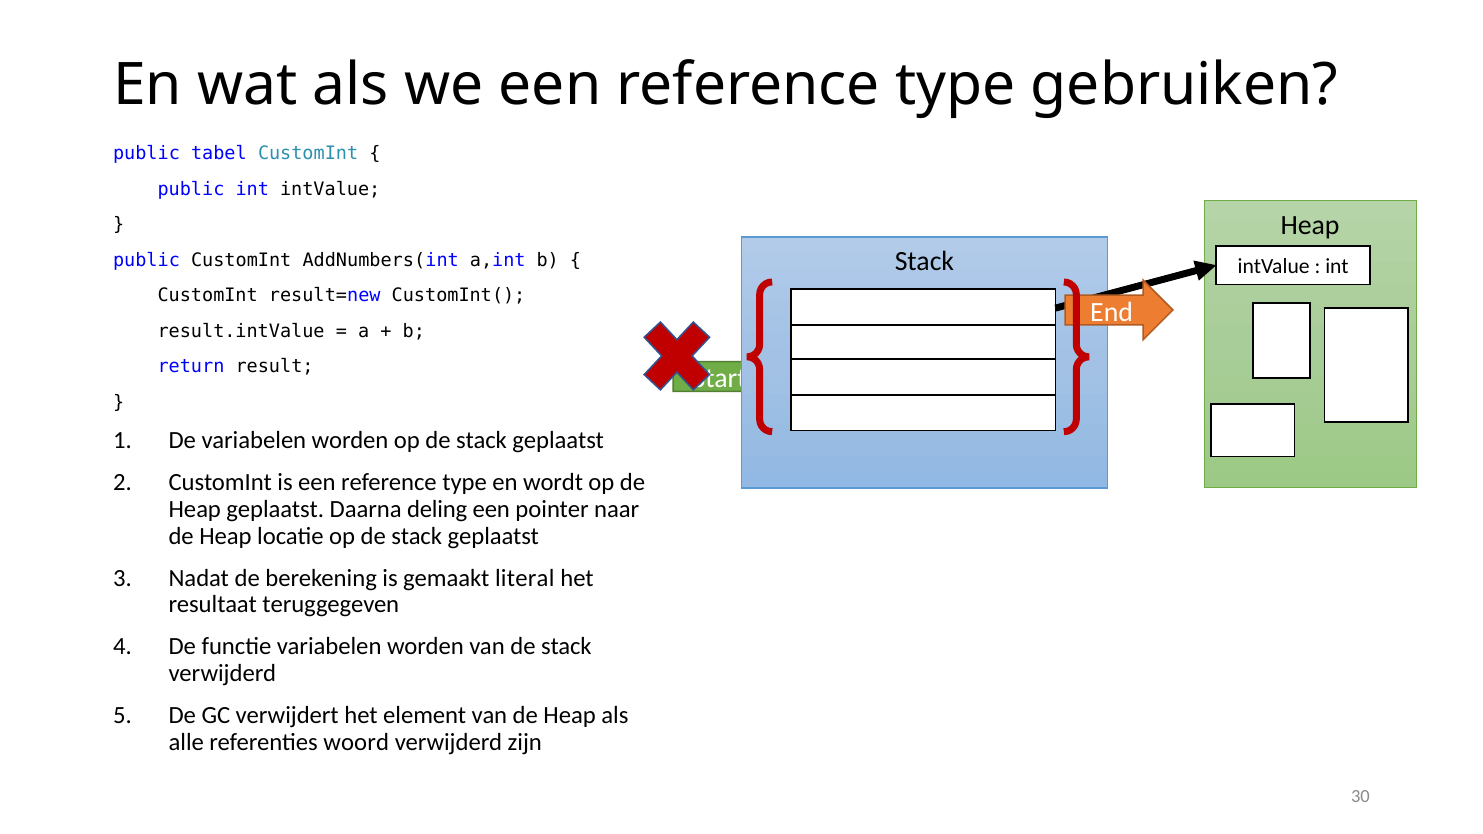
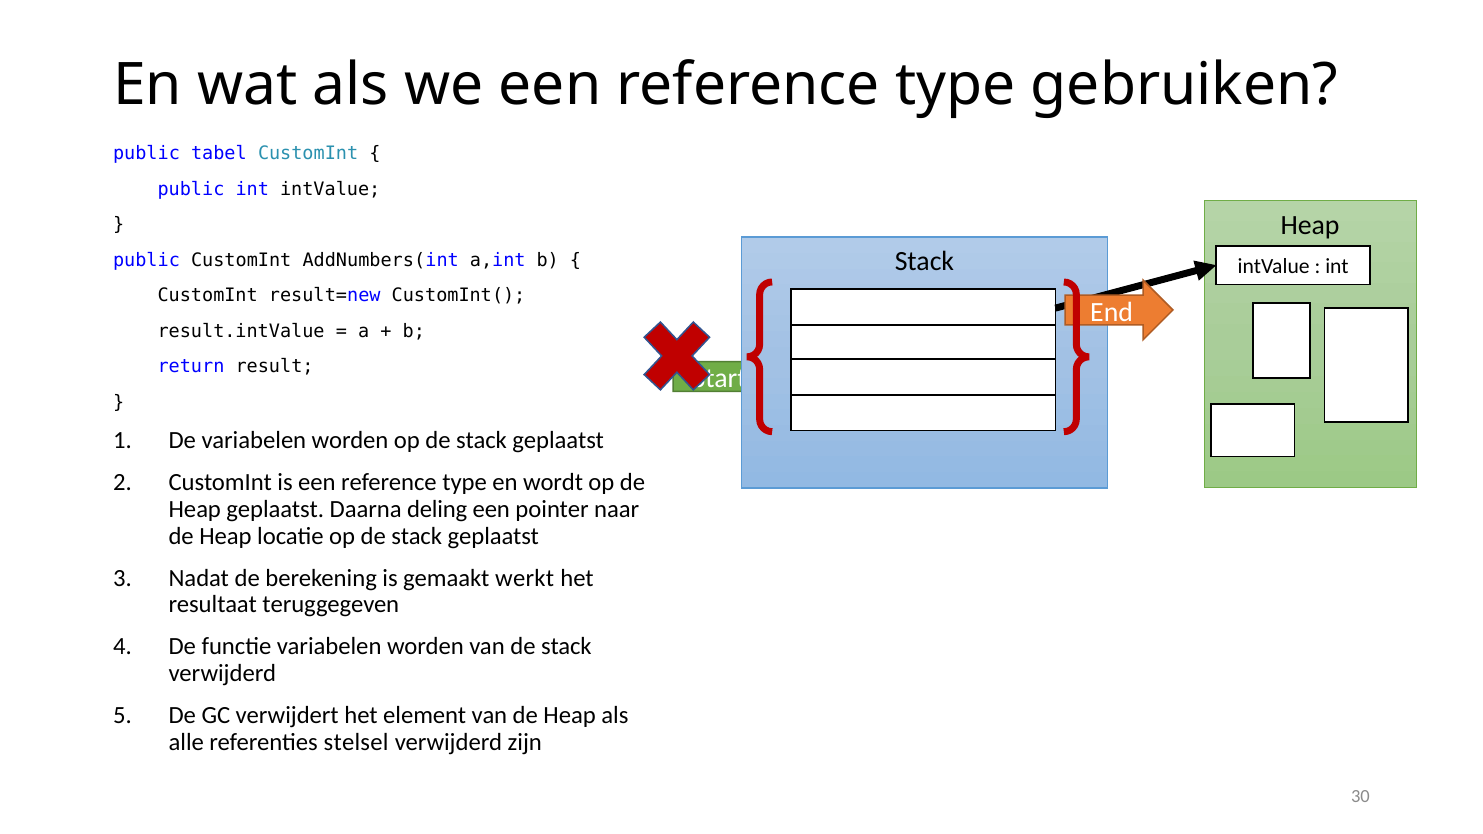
literal: literal -> werkt
woord: woord -> stelsel
